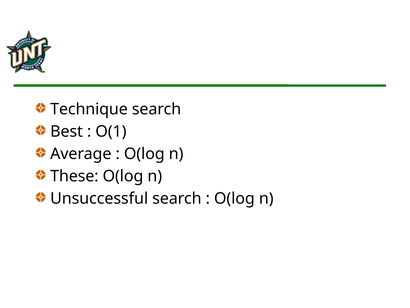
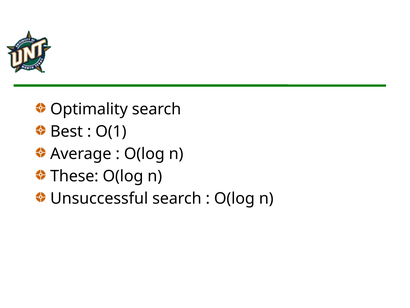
Technique: Technique -> Optimality
